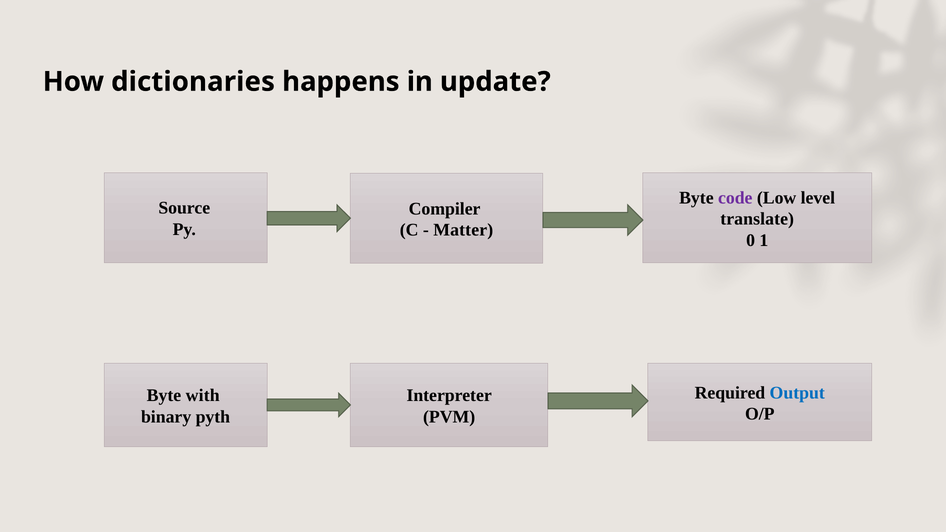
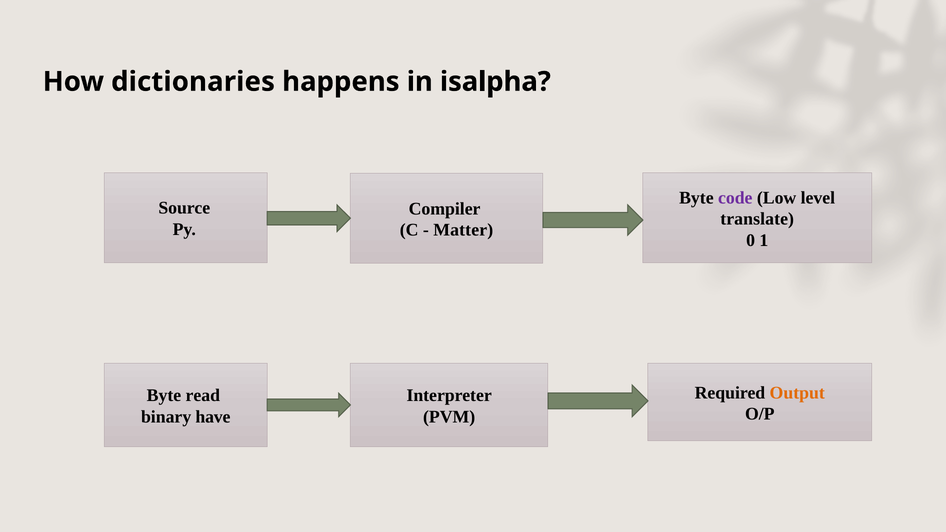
update: update -> isalpha
Output colour: blue -> orange
with: with -> read
pyth: pyth -> have
